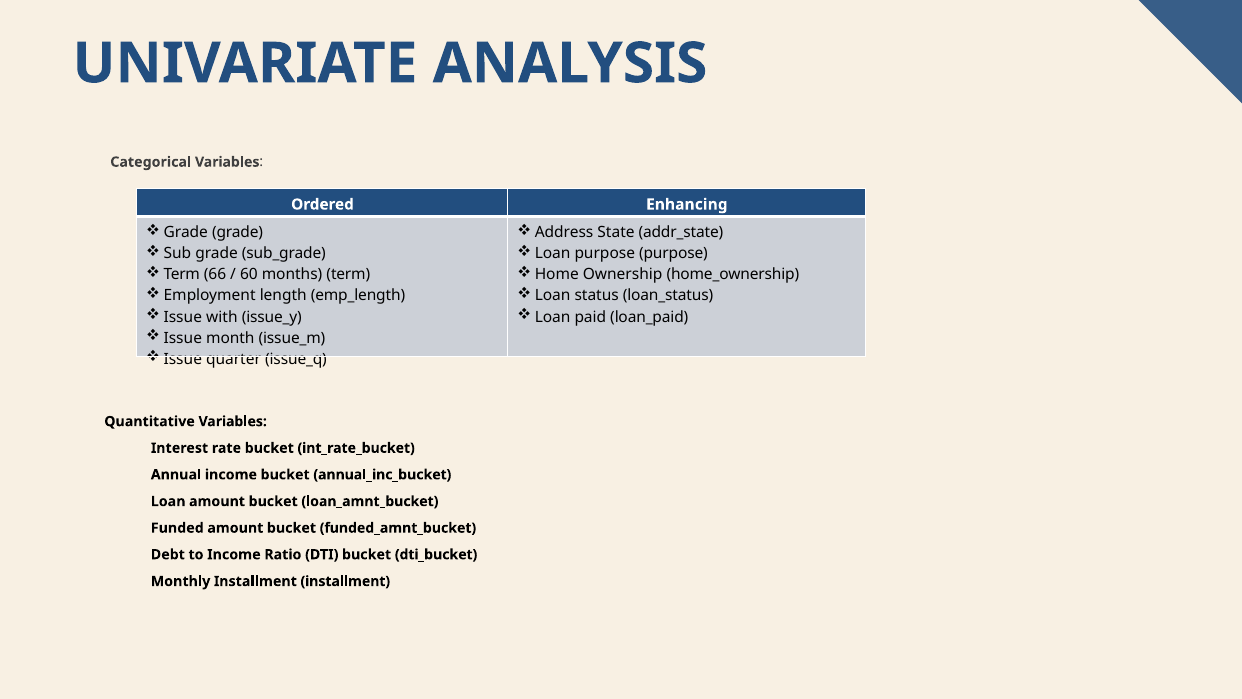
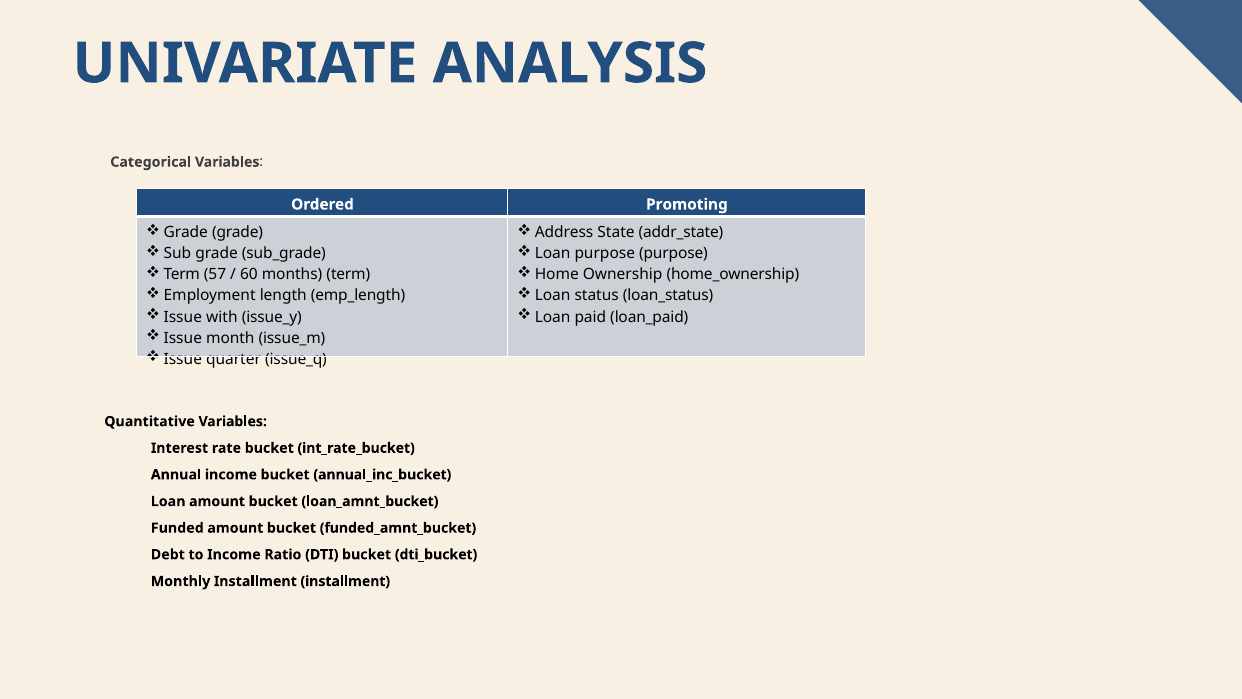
Enhancing: Enhancing -> Promoting
66: 66 -> 57
